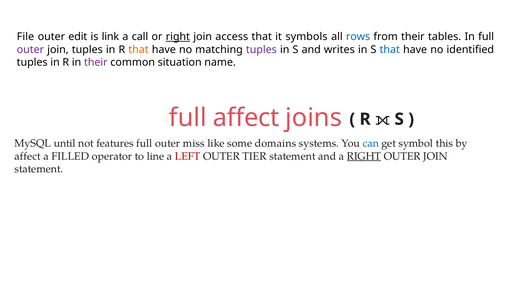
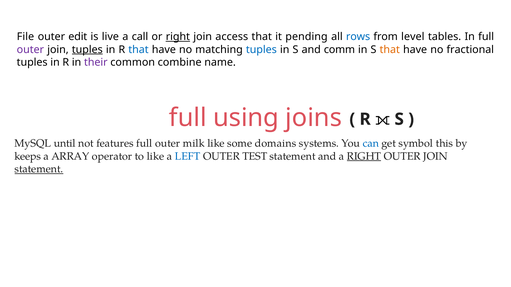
link: link -> live
symbols: symbols -> pending
from their: their -> level
tuples at (87, 50) underline: none -> present
that at (138, 50) colour: orange -> blue
tuples at (261, 50) colour: purple -> blue
writes: writes -> comm
that at (390, 50) colour: blue -> orange
identified: identified -> fractional
situation: situation -> combine
full affect: affect -> using
miss: miss -> milk
affect at (28, 156): affect -> keeps
FILLED: FILLED -> ARRAY
to line: line -> like
LEFT colour: red -> blue
TIER: TIER -> TEST
statement at (39, 169) underline: none -> present
